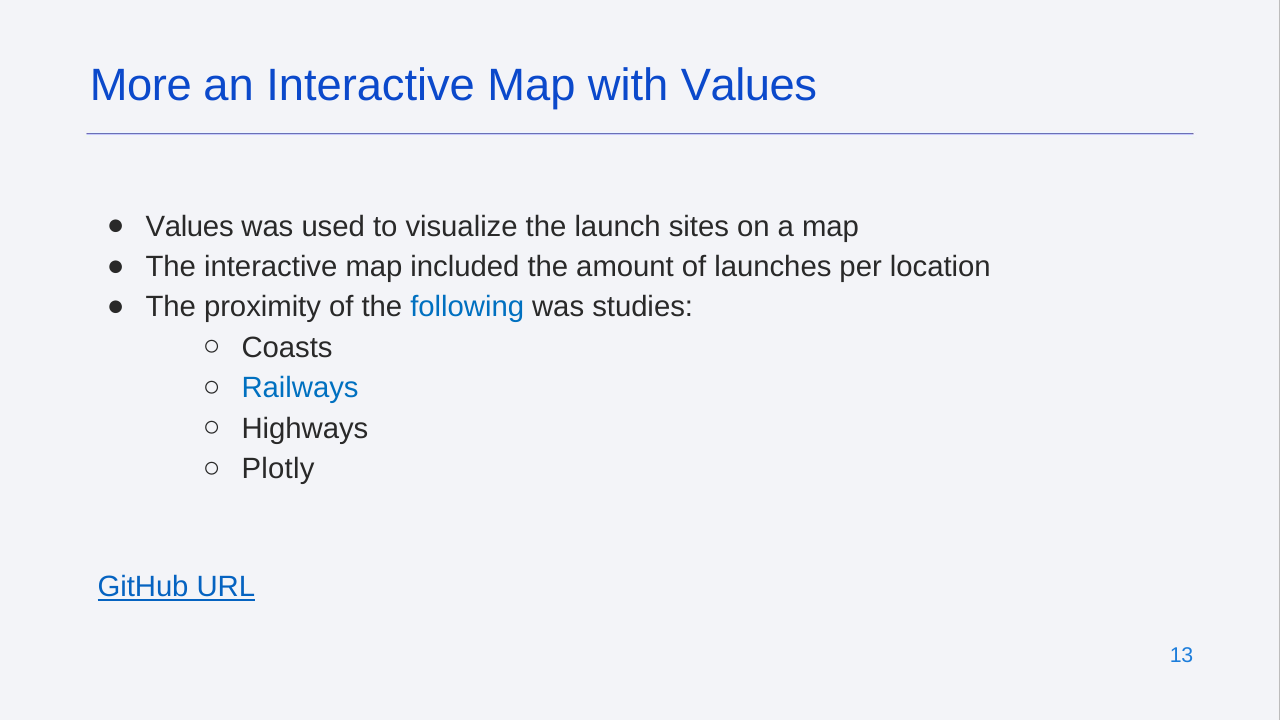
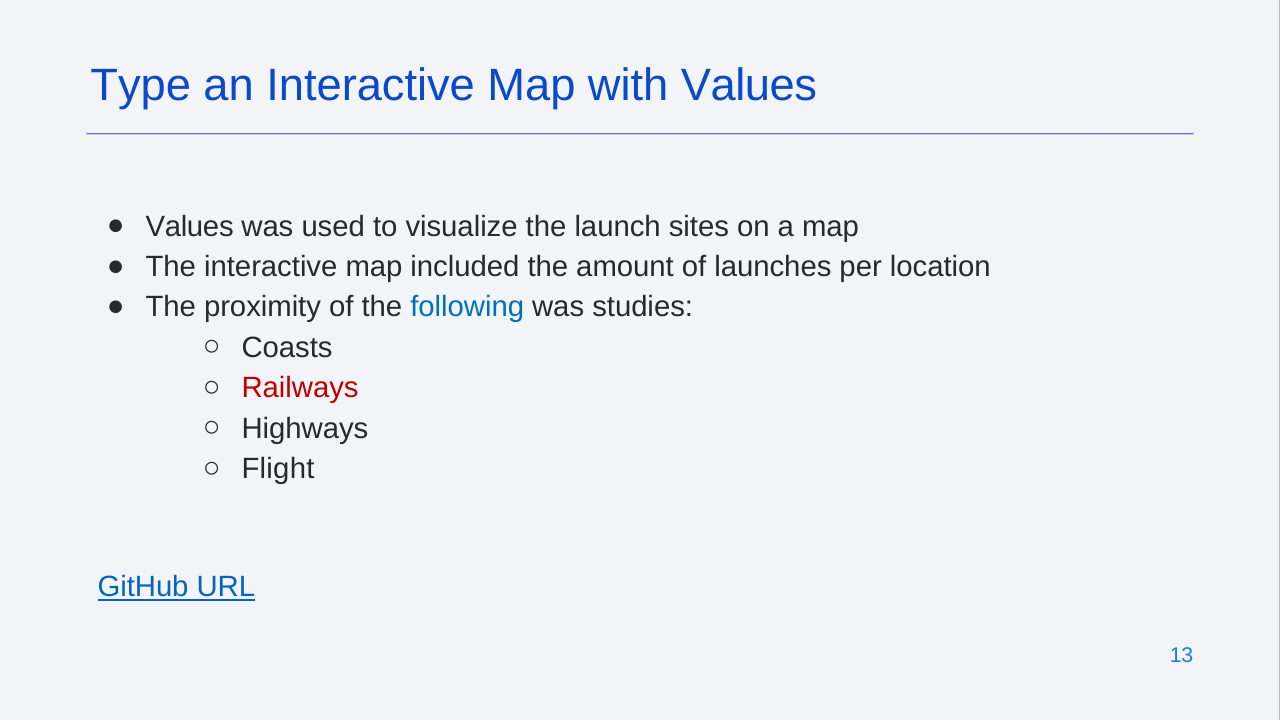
More: More -> Type
Railways colour: blue -> red
Plotly: Plotly -> Flight
